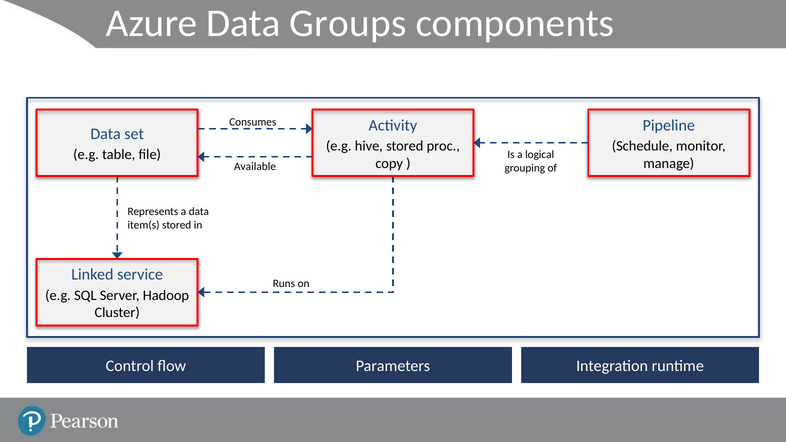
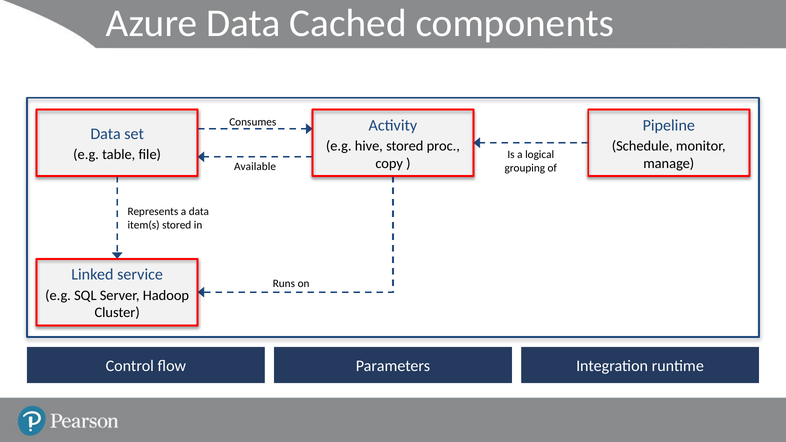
Groups: Groups -> Cached
